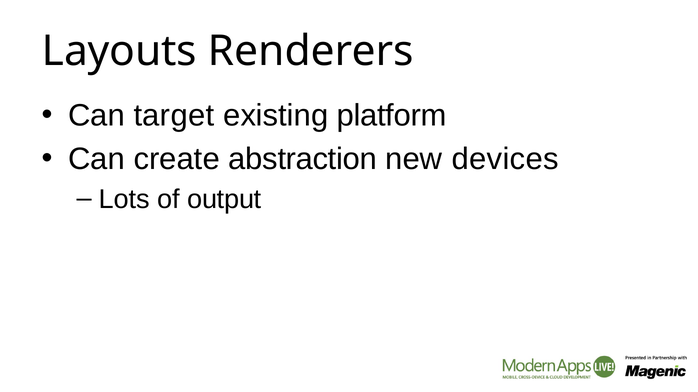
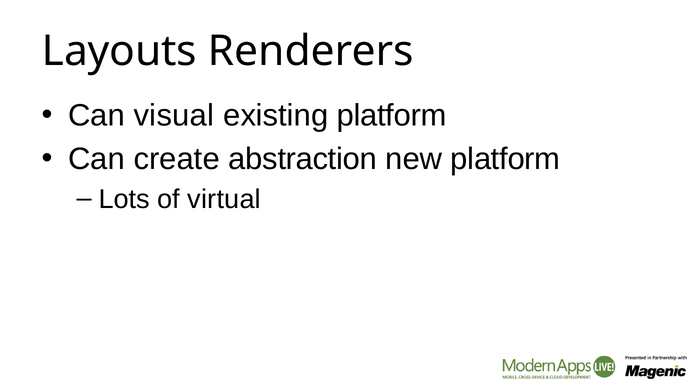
target: target -> visual
new devices: devices -> platform
output: output -> virtual
